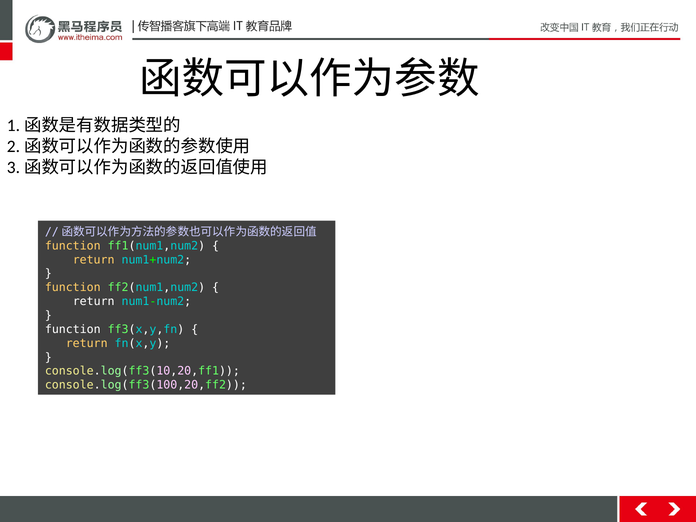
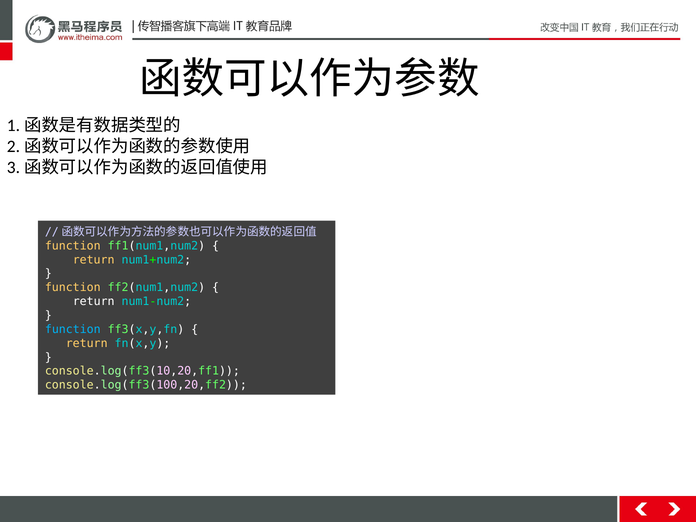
function at (73, 329) colour: white -> light blue
